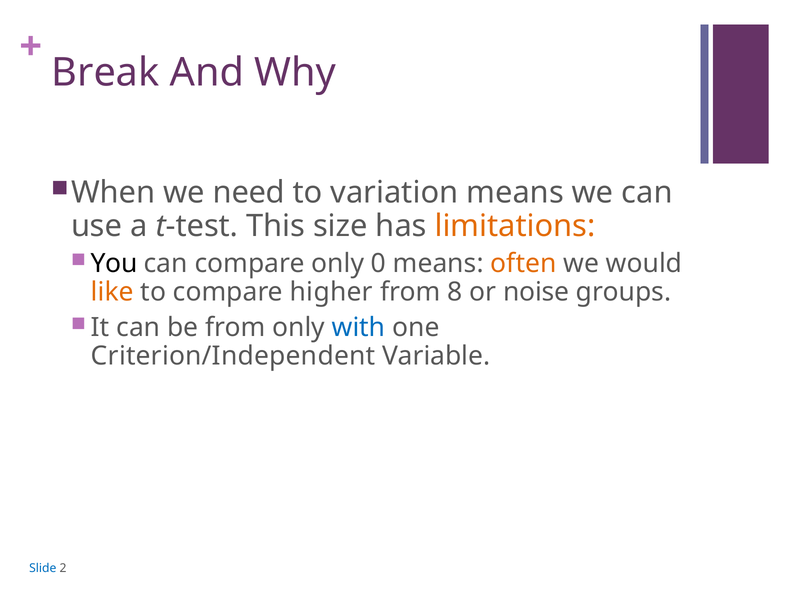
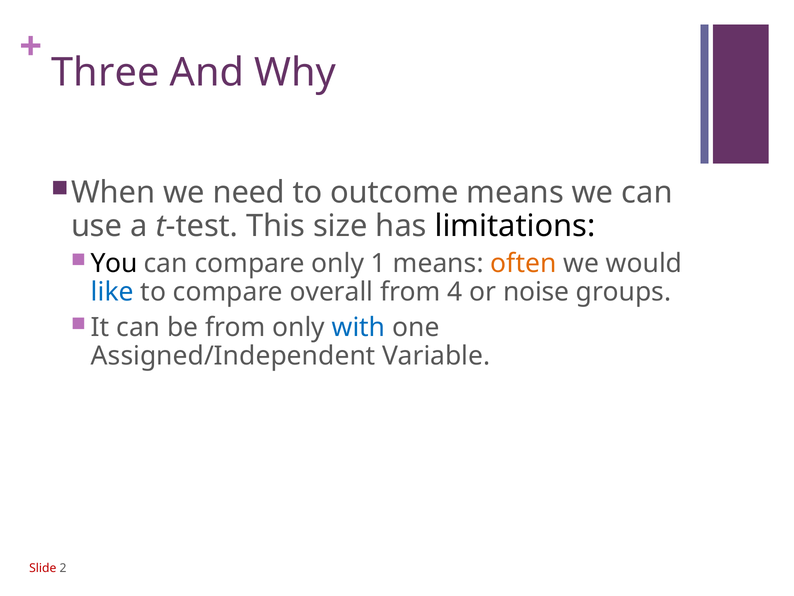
Break: Break -> Three
variation: variation -> outcome
limitations colour: orange -> black
0: 0 -> 1
like colour: orange -> blue
higher: higher -> overall
8: 8 -> 4
Criterion/Independent: Criterion/Independent -> Assigned/Independent
Slide colour: blue -> red
